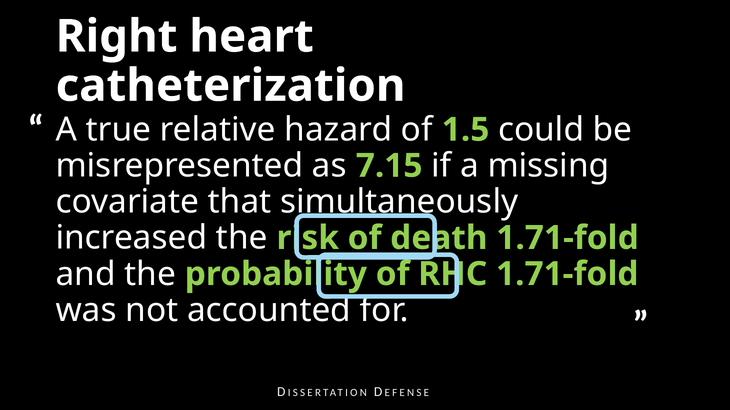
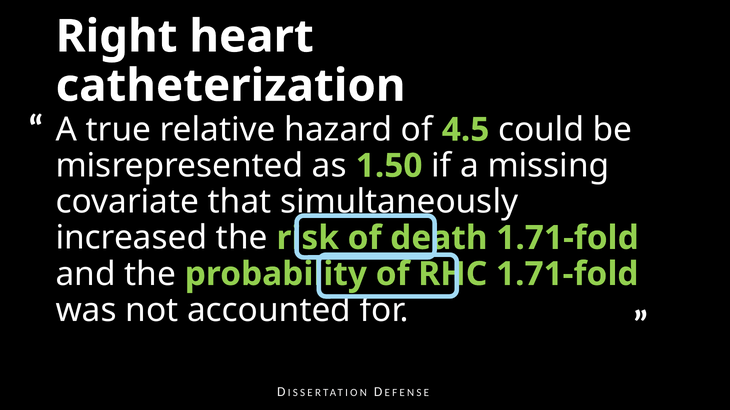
1.5: 1.5 -> 4.5
7.15: 7.15 -> 1.50
